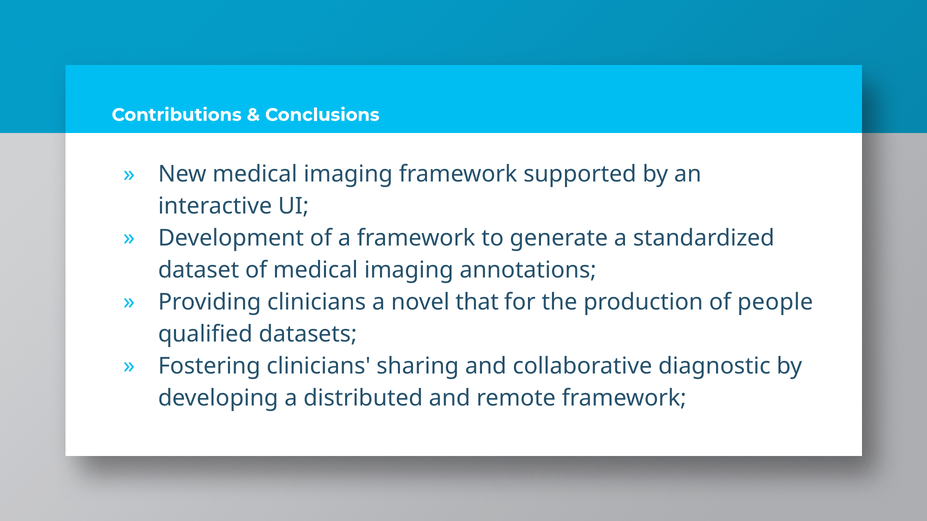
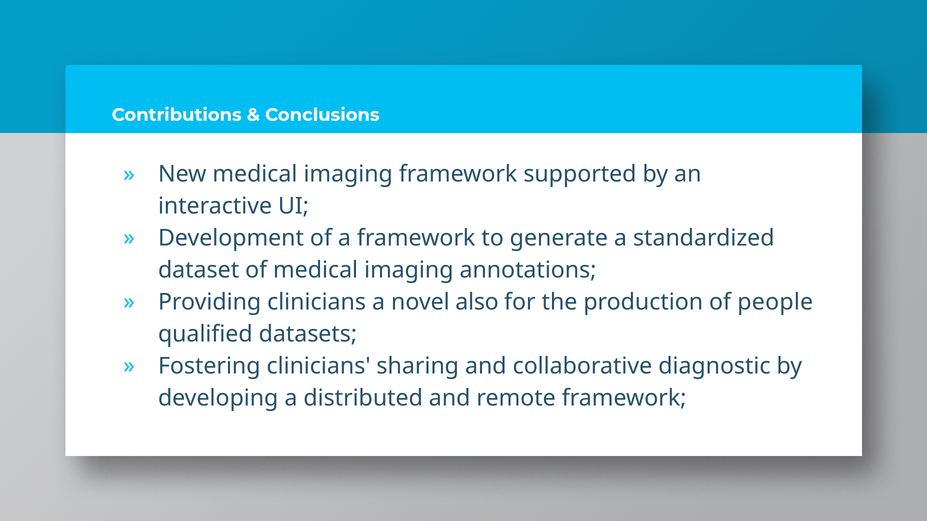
that: that -> also
